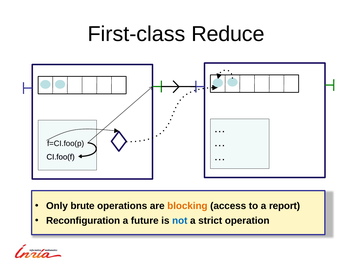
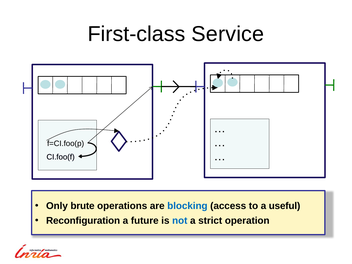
Reduce: Reduce -> Service
blocking colour: orange -> blue
report: report -> useful
